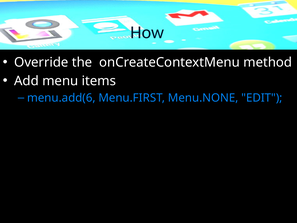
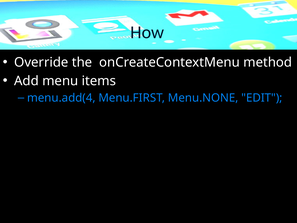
menu.add(6: menu.add(6 -> menu.add(4
